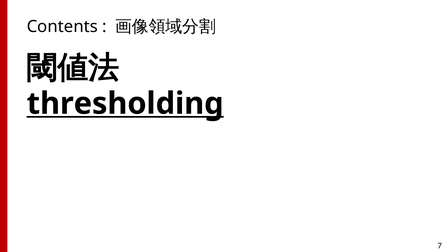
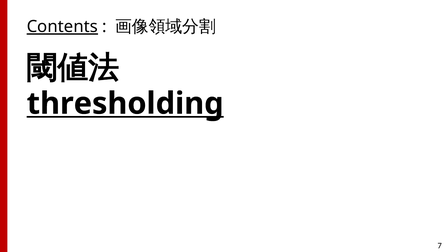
Contents underline: none -> present
